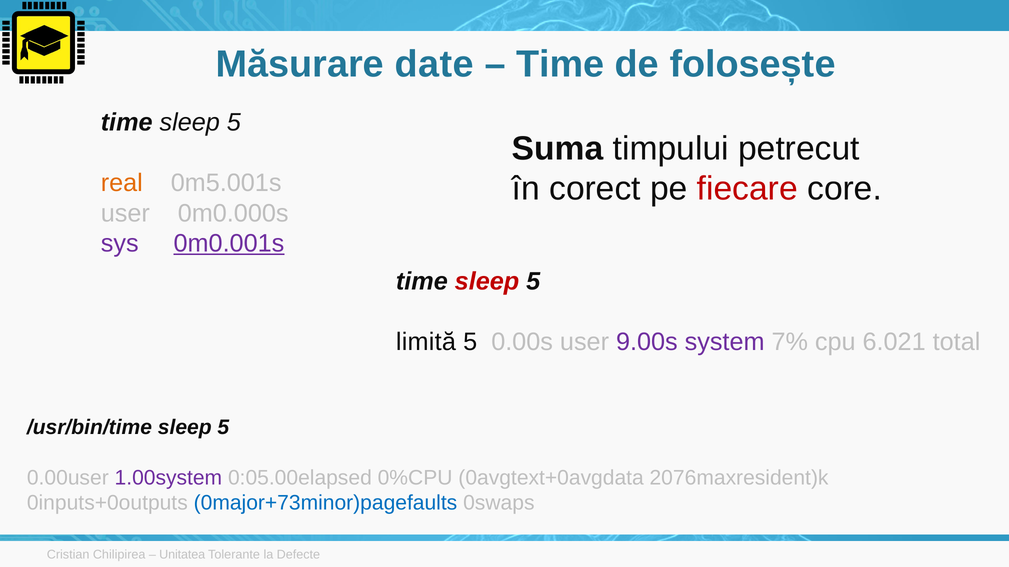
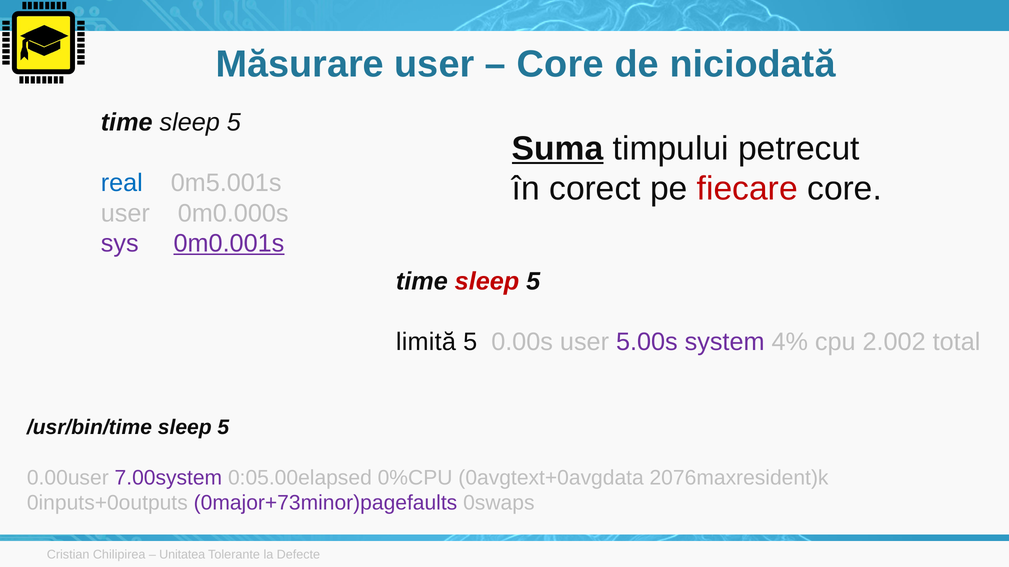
Măsurare date: date -> user
Time at (560, 64): Time -> Core
folosește: folosește -> niciodată
Suma underline: none -> present
real colour: orange -> blue
9.00s: 9.00s -> 5.00s
7%: 7% -> 4%
6.021: 6.021 -> 2.002
1.00system: 1.00system -> 7.00system
0major+73minor)pagefaults colour: blue -> purple
